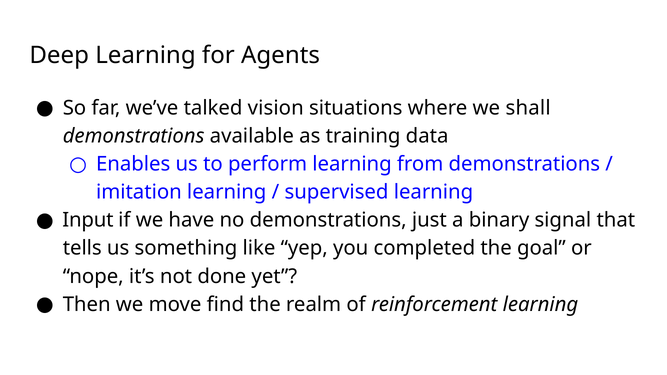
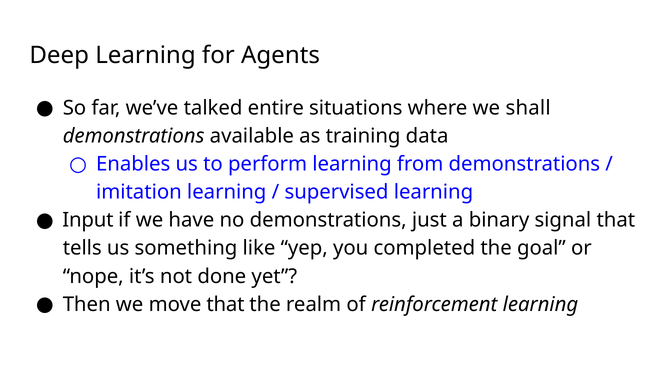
vision: vision -> entire
move find: find -> that
